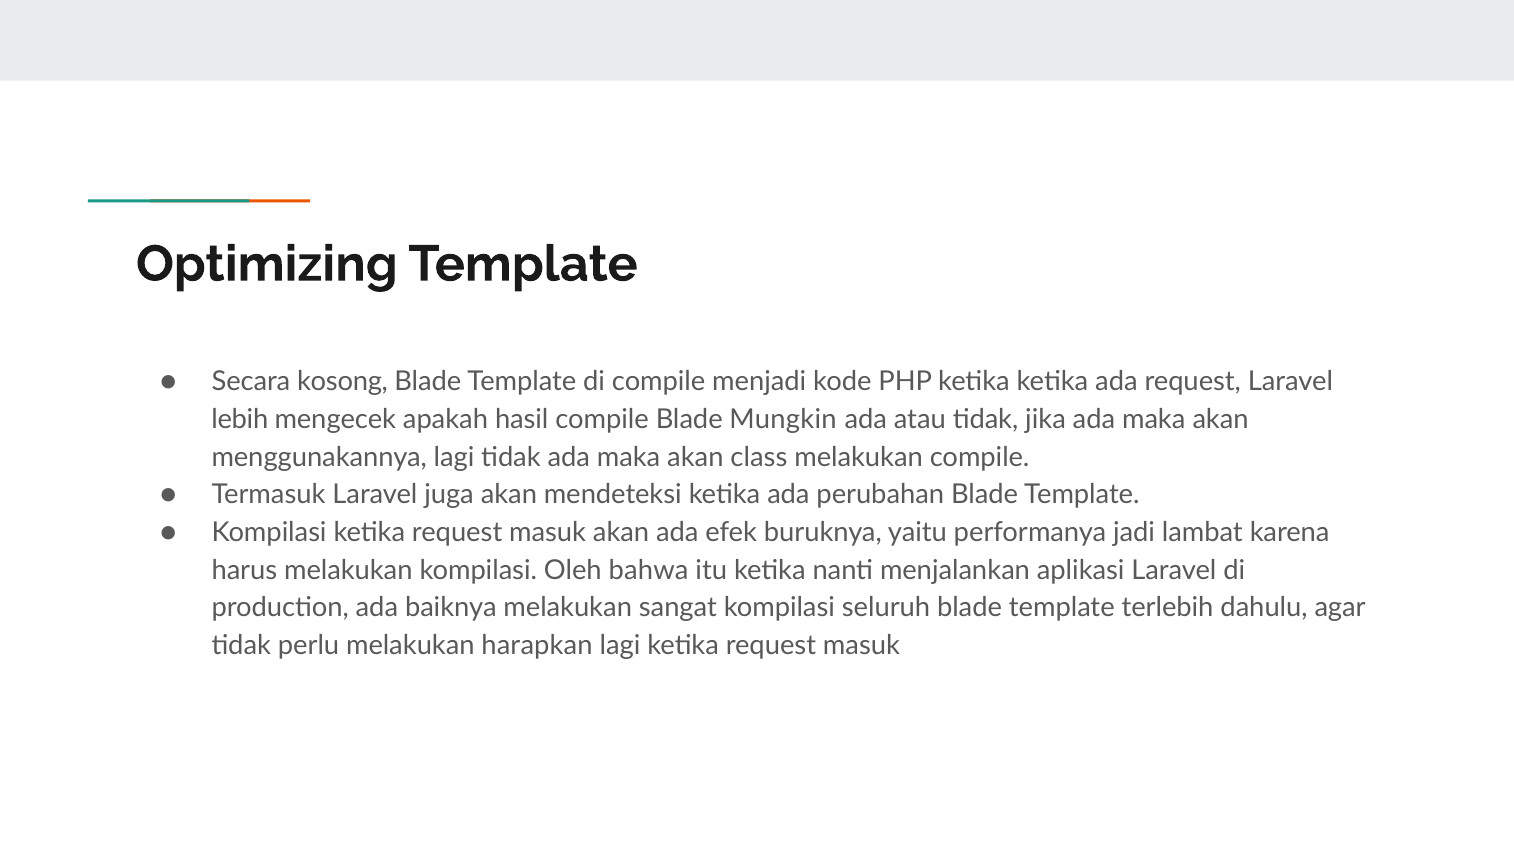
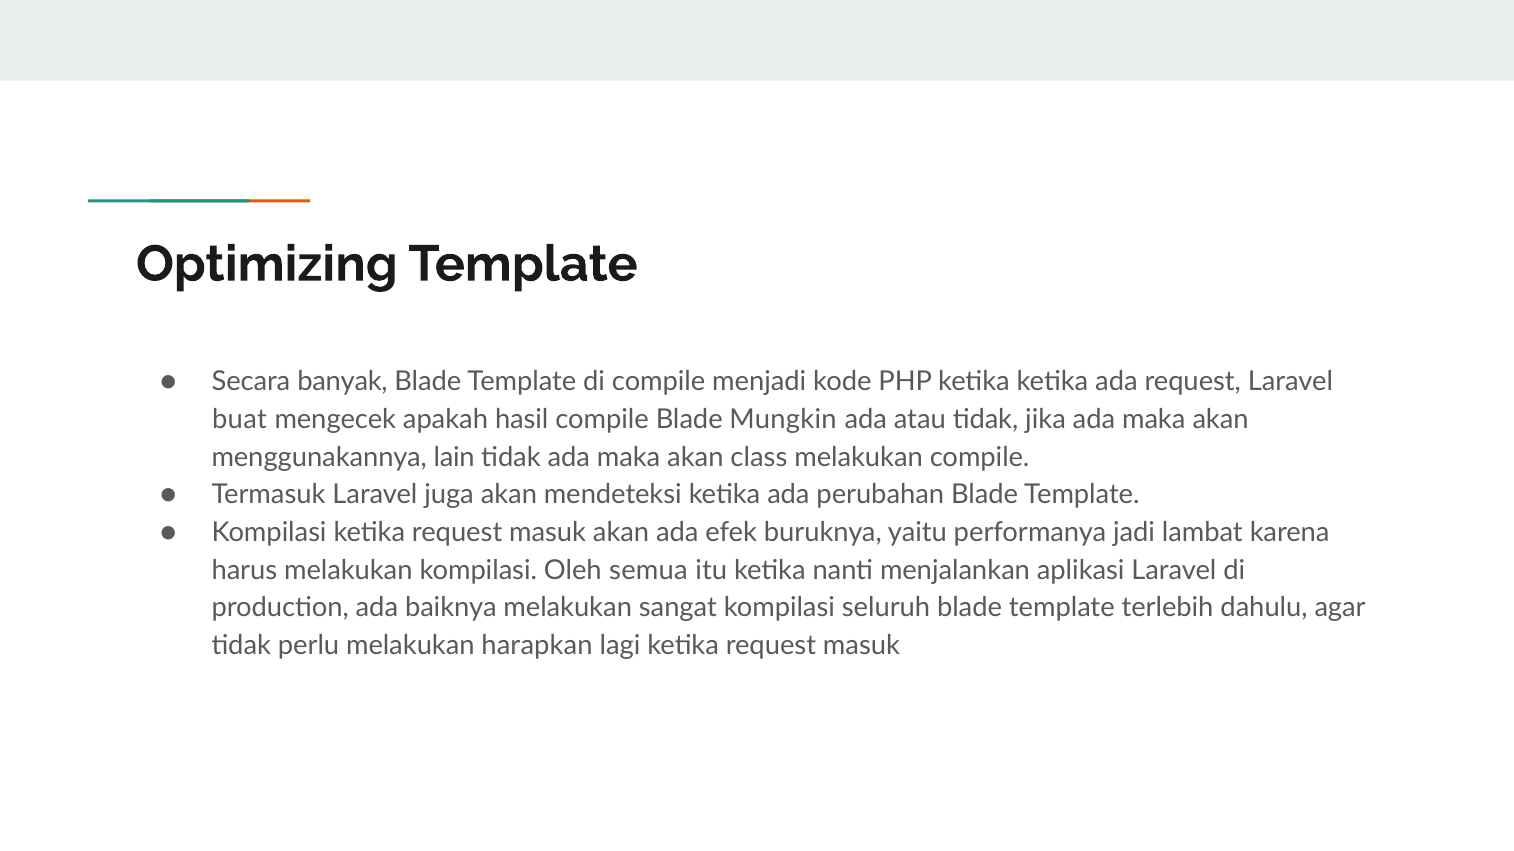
kosong: kosong -> banyak
lebih: lebih -> buat
menggunakannya lagi: lagi -> lain
bahwa: bahwa -> semua
